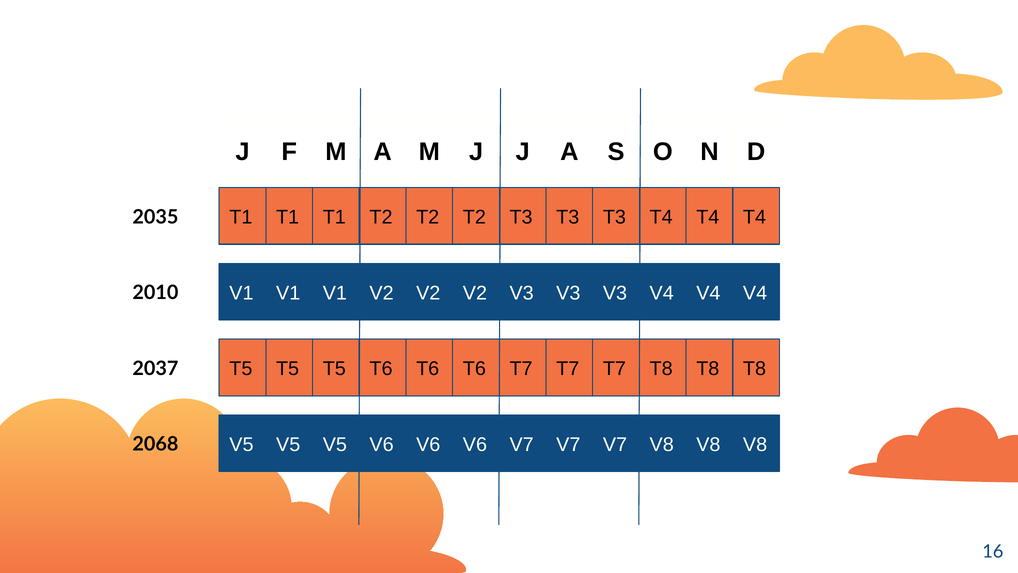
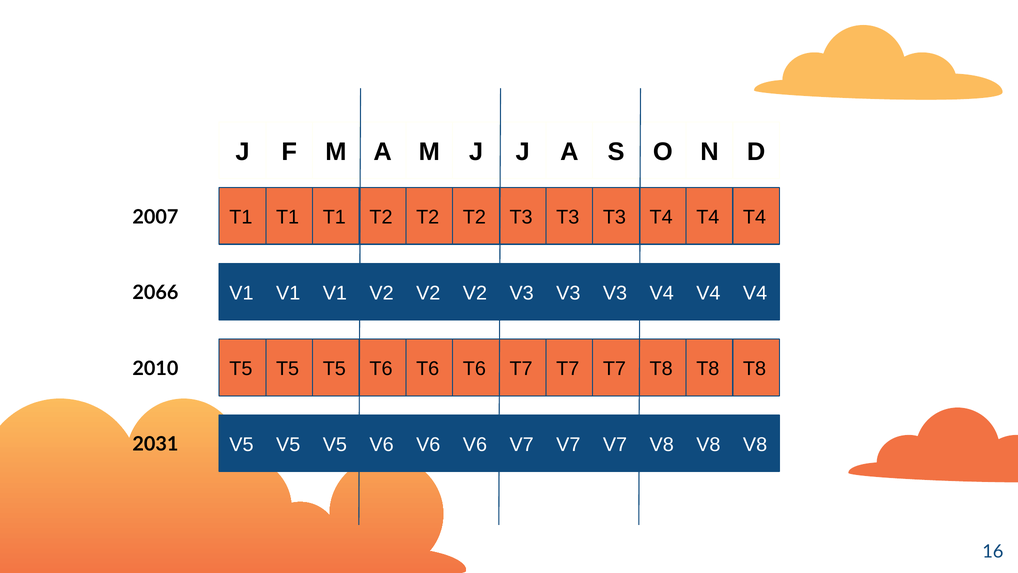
2035: 2035 -> 2007
2010: 2010 -> 2066
2037: 2037 -> 2010
2068: 2068 -> 2031
